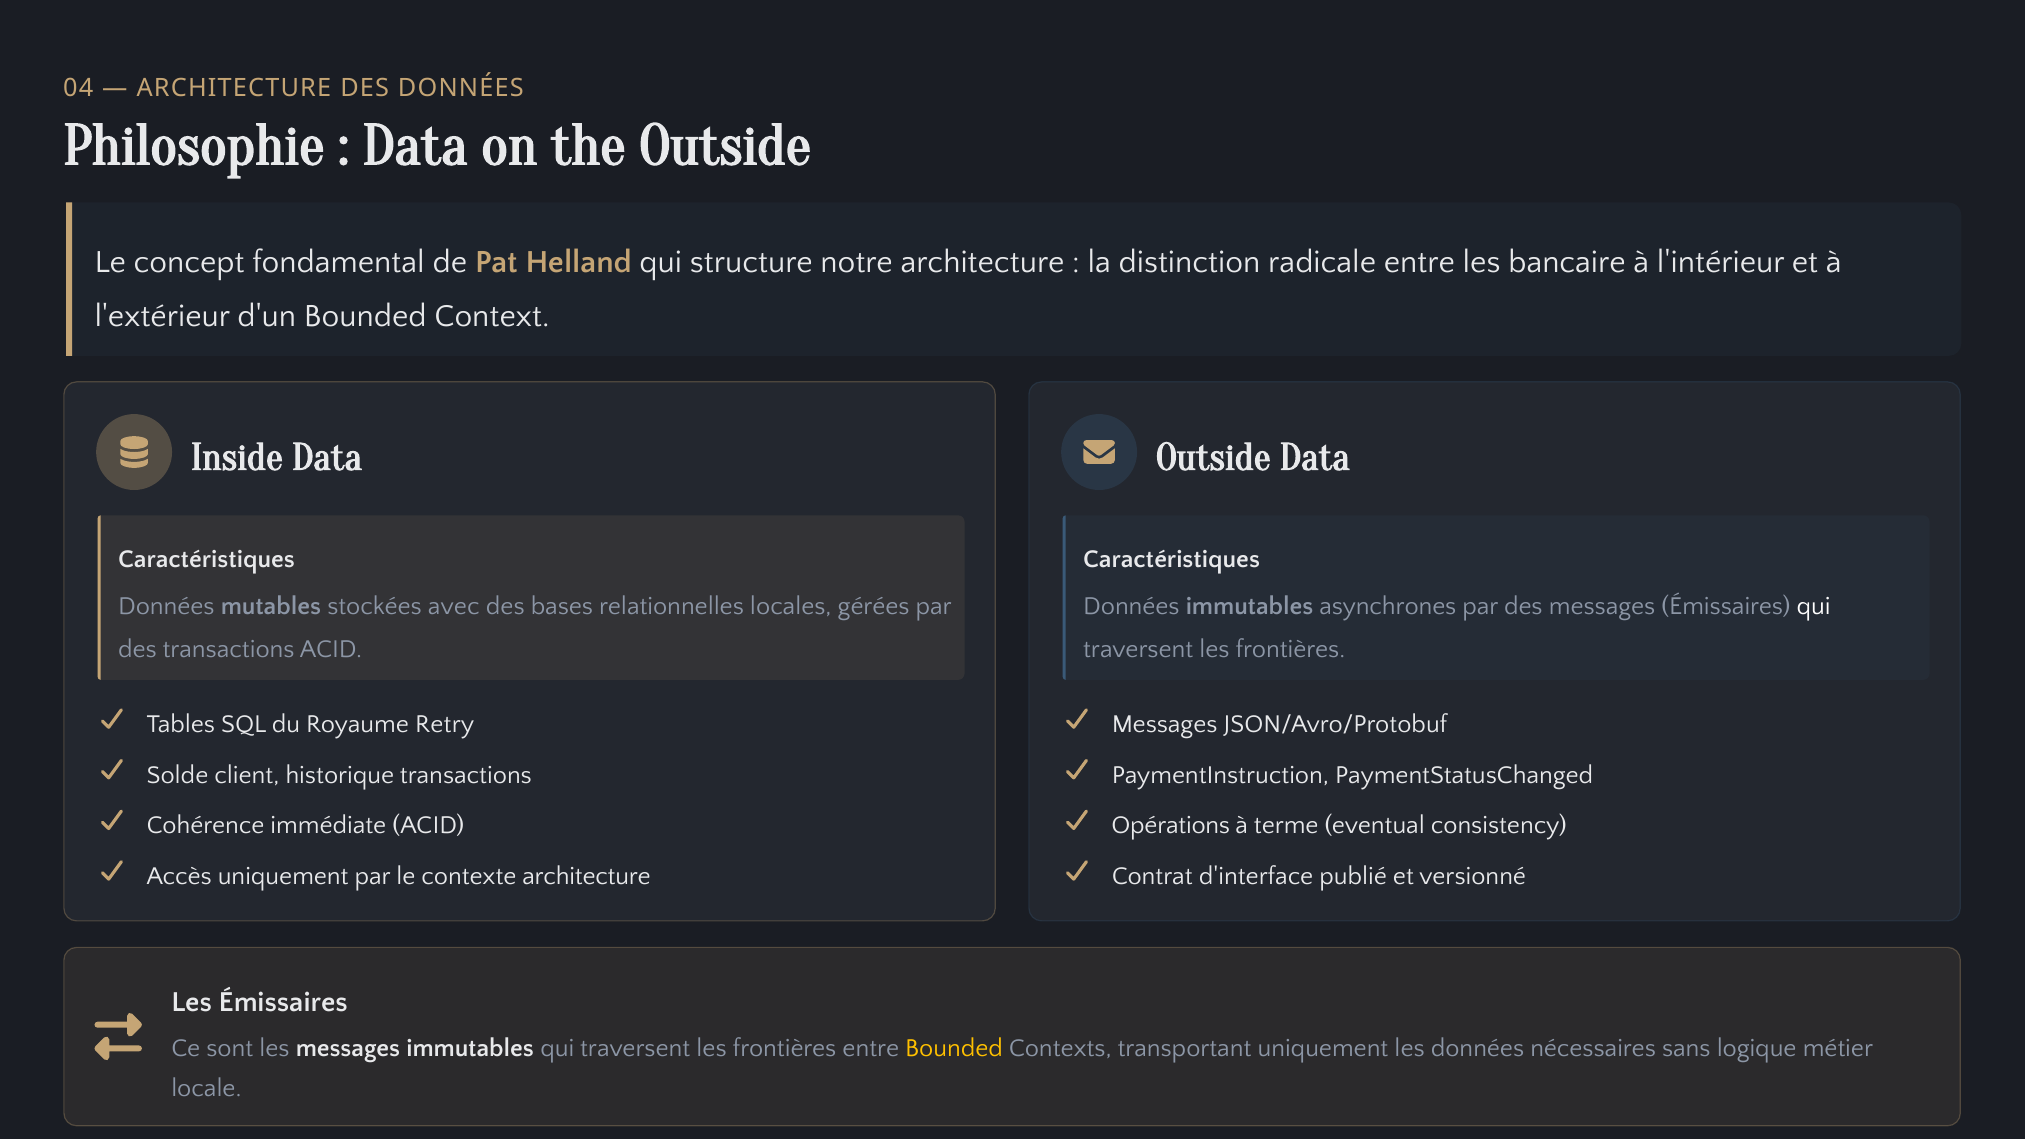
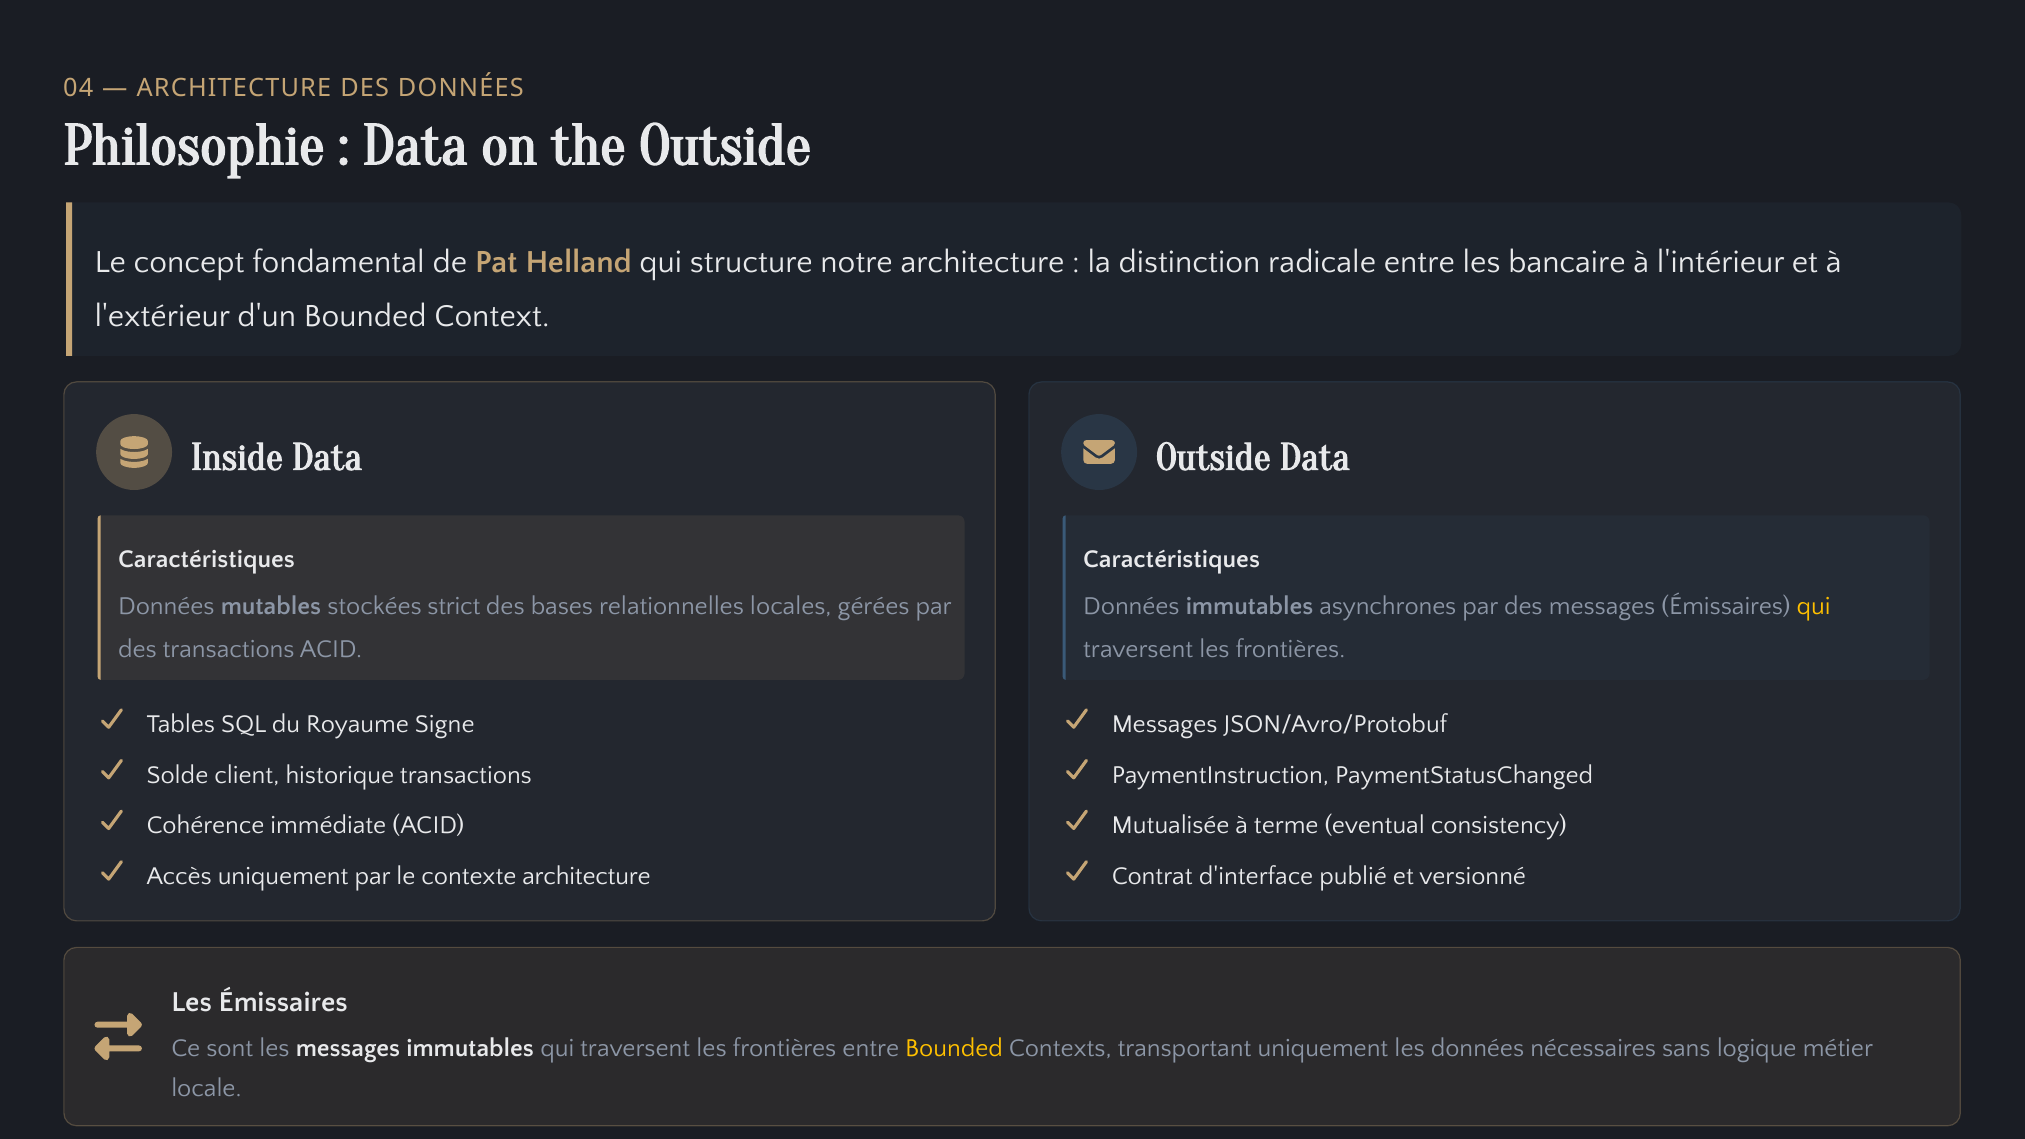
avec: avec -> strict
qui at (1814, 606) colour: white -> yellow
Retry: Retry -> Signe
Opérations: Opérations -> Mutualisée
